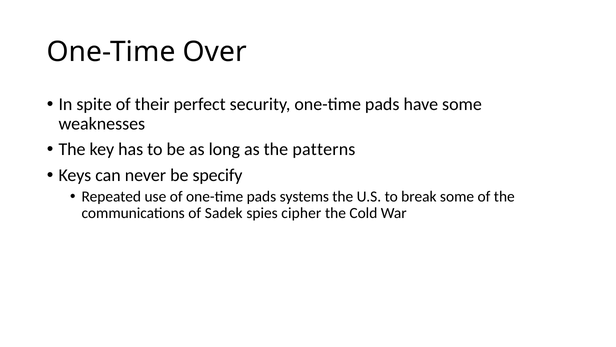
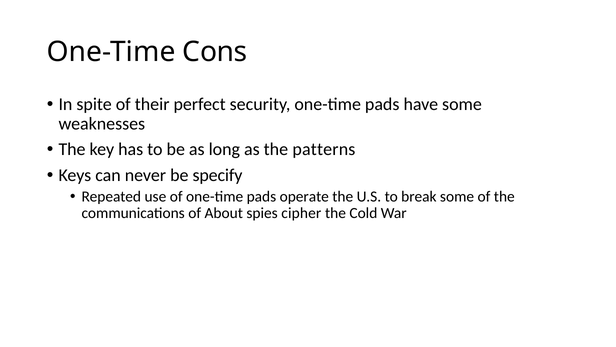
Over: Over -> Cons
systems: systems -> operate
Sadek: Sadek -> About
